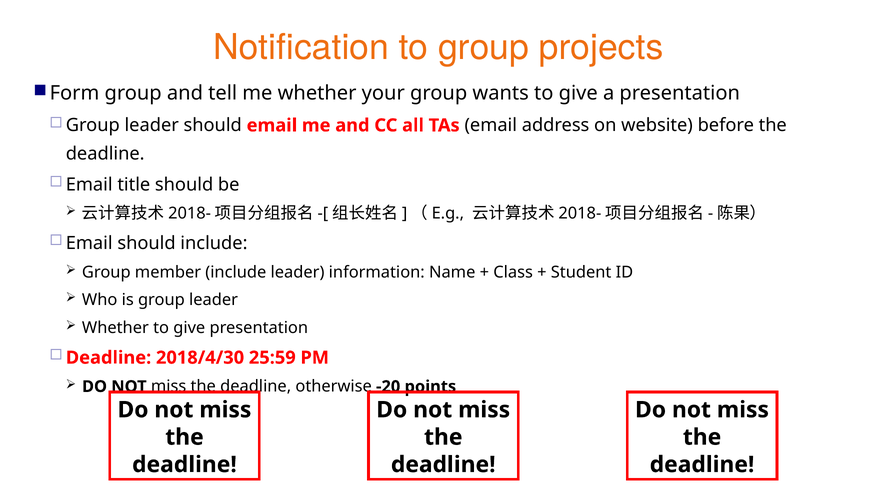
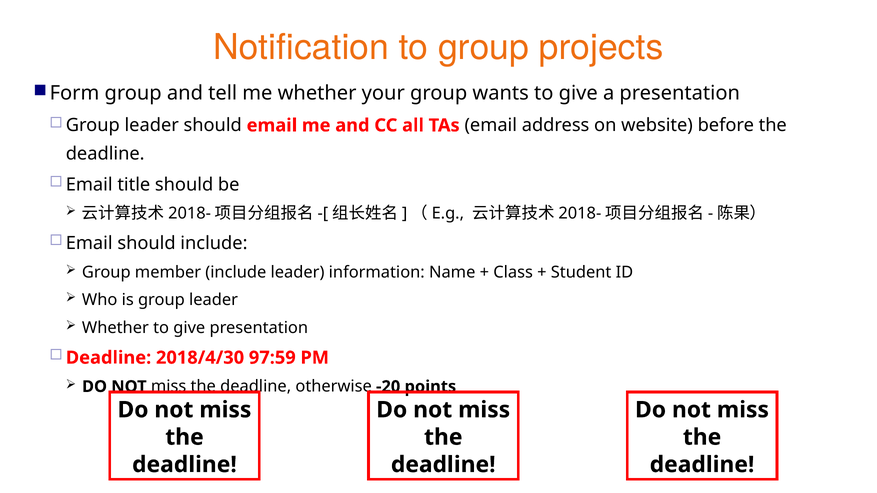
25:59: 25:59 -> 97:59
